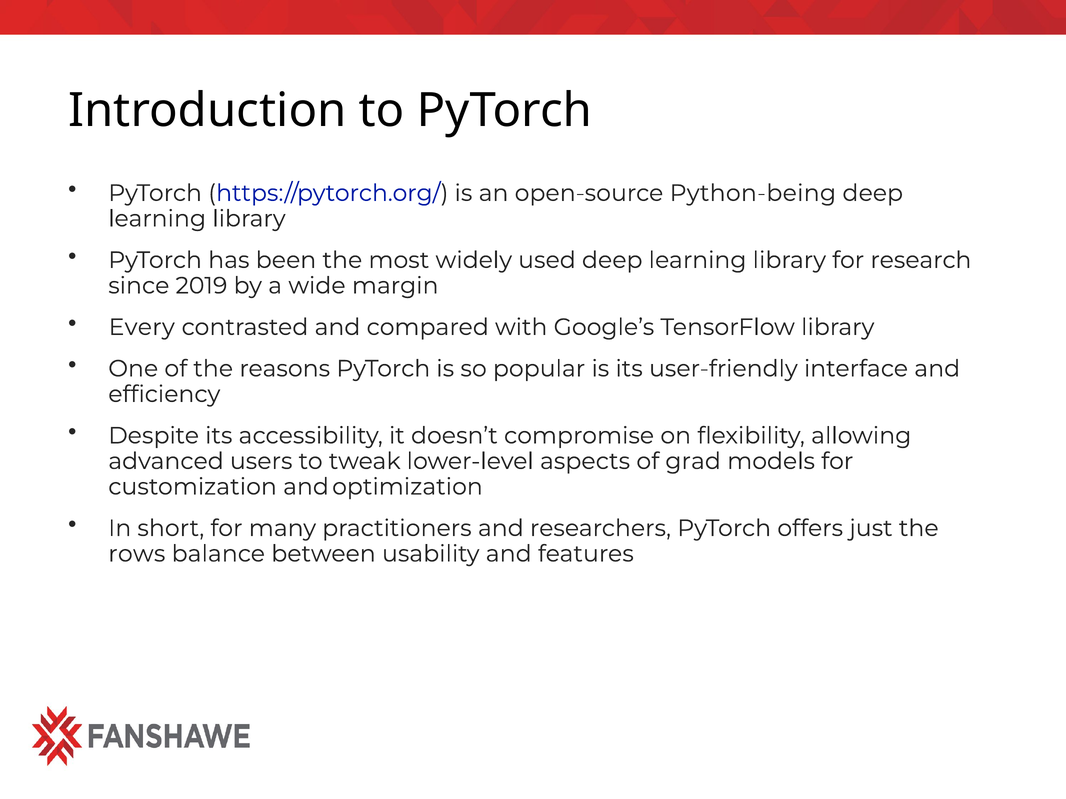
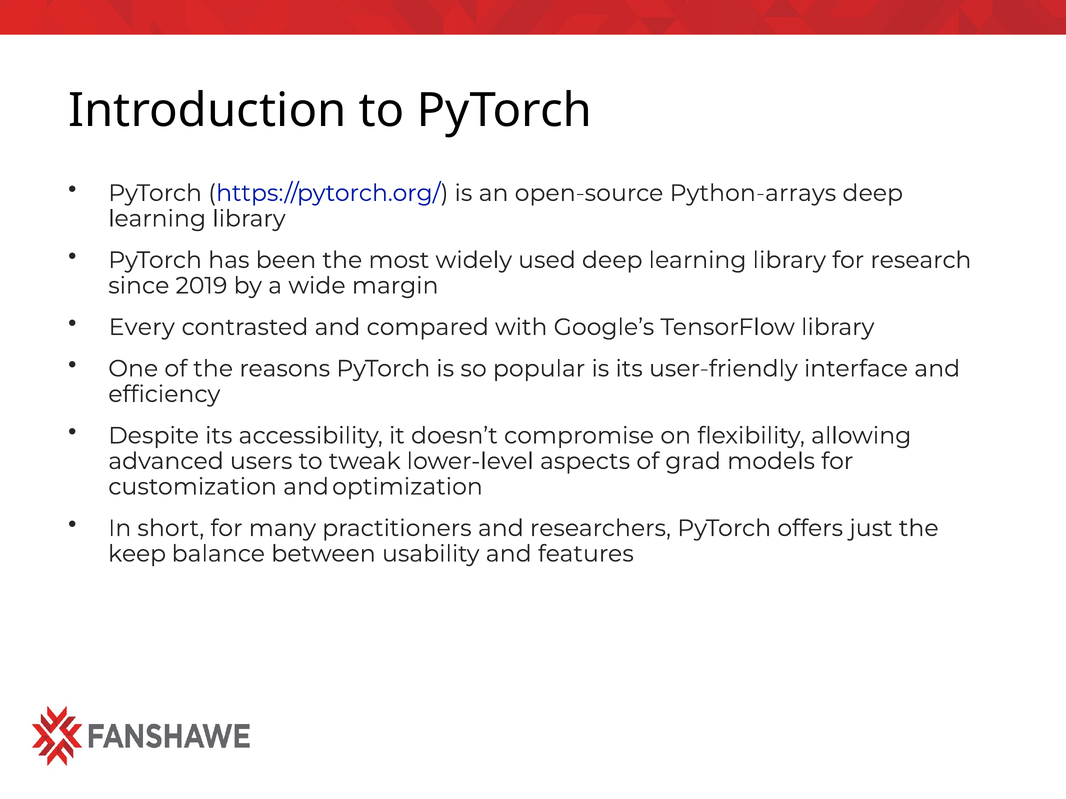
Python-being: Python-being -> Python-arrays
rows: rows -> keep
